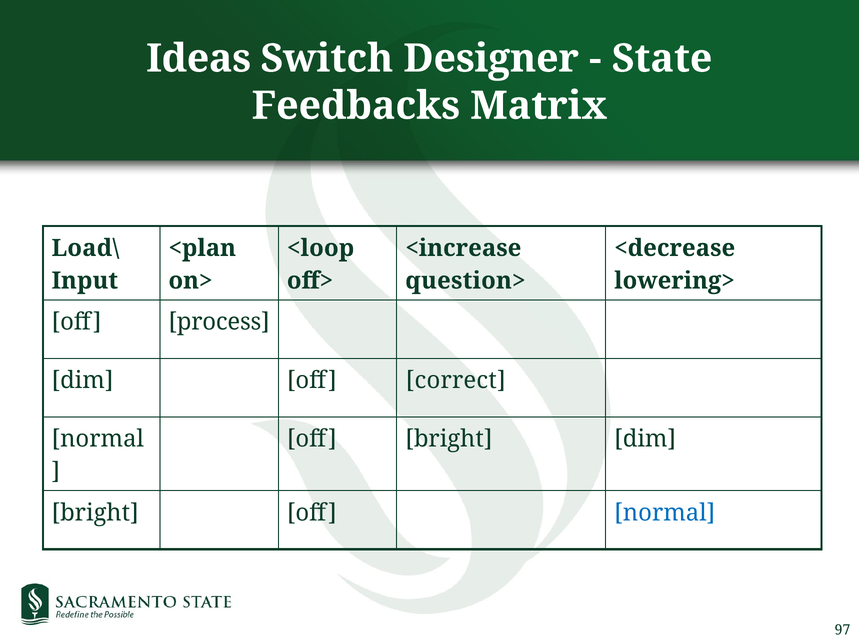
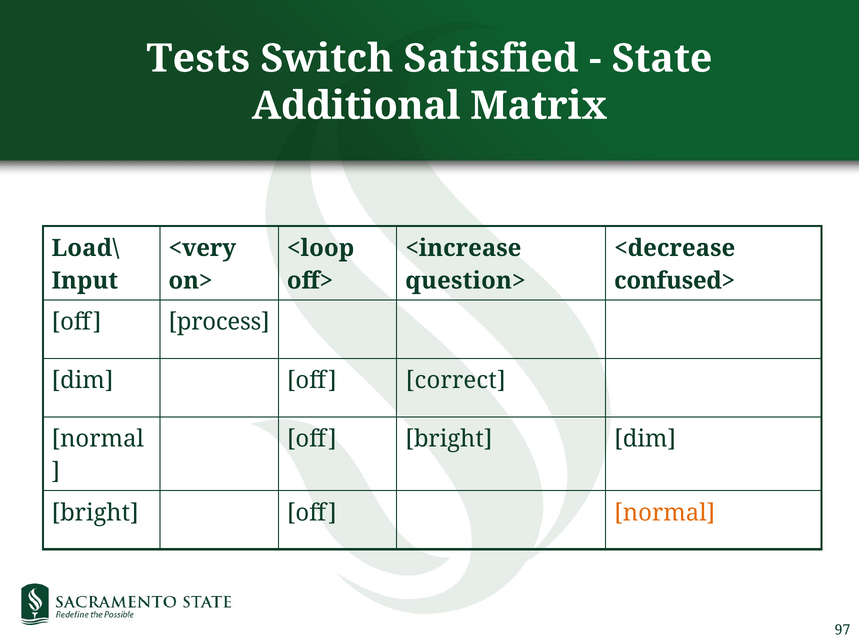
Ideas: Ideas -> Tests
Designer: Designer -> Satisfied
Feedbacks: Feedbacks -> Additional
<plan: <plan -> <very
lowering>: lowering> -> confused>
normal at (665, 513) colour: blue -> orange
